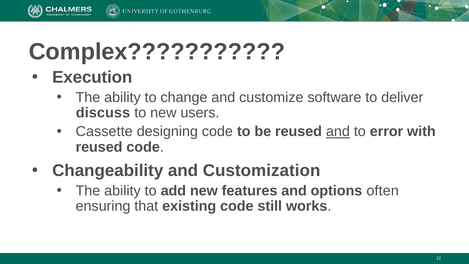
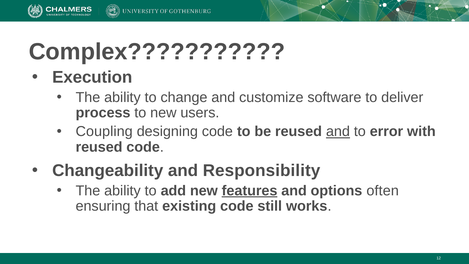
discuss: discuss -> process
Cassette: Cassette -> Coupling
Customization: Customization -> Responsibility
features underline: none -> present
